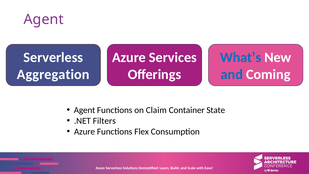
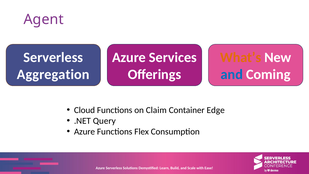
What’s colour: blue -> orange
Agent at (85, 110): Agent -> Cloud
State: State -> Edge
Filters: Filters -> Query
